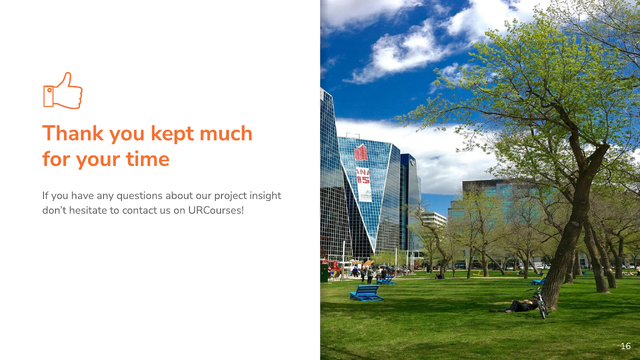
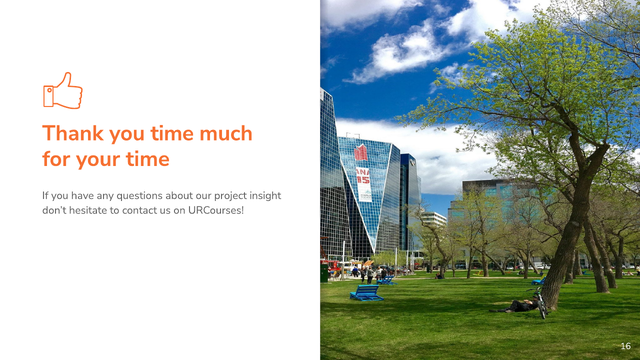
you kept: kept -> time
